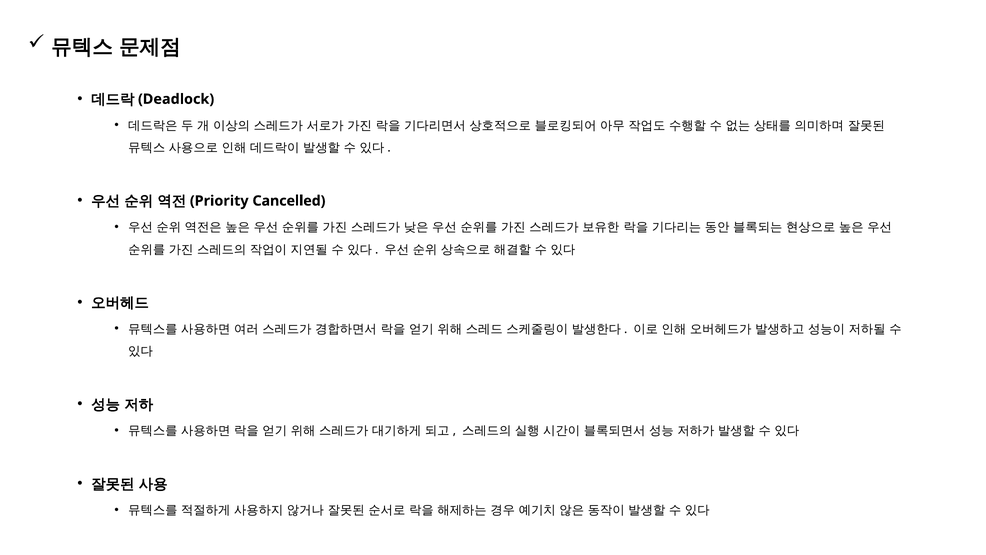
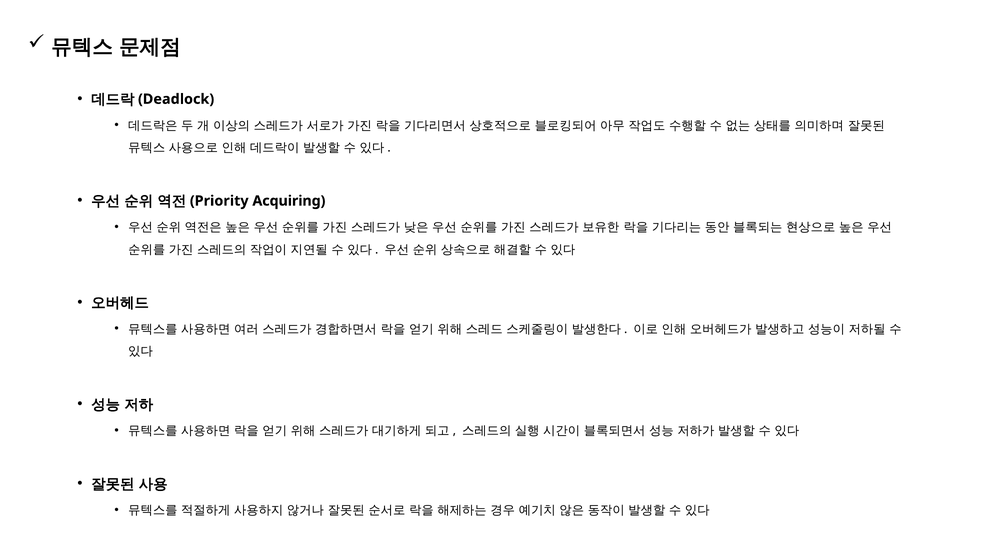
Cancelled: Cancelled -> Acquiring
